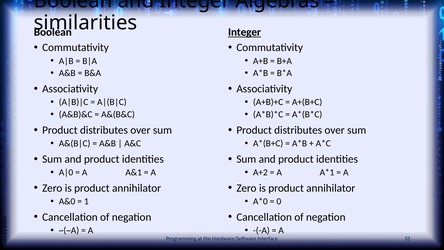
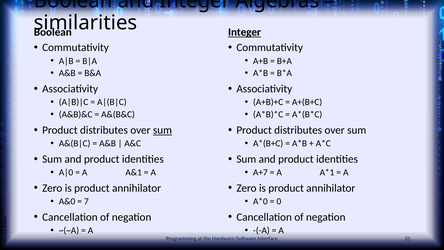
sum at (163, 130) underline: none -> present
A+2: A+2 -> A+7
1: 1 -> 7
